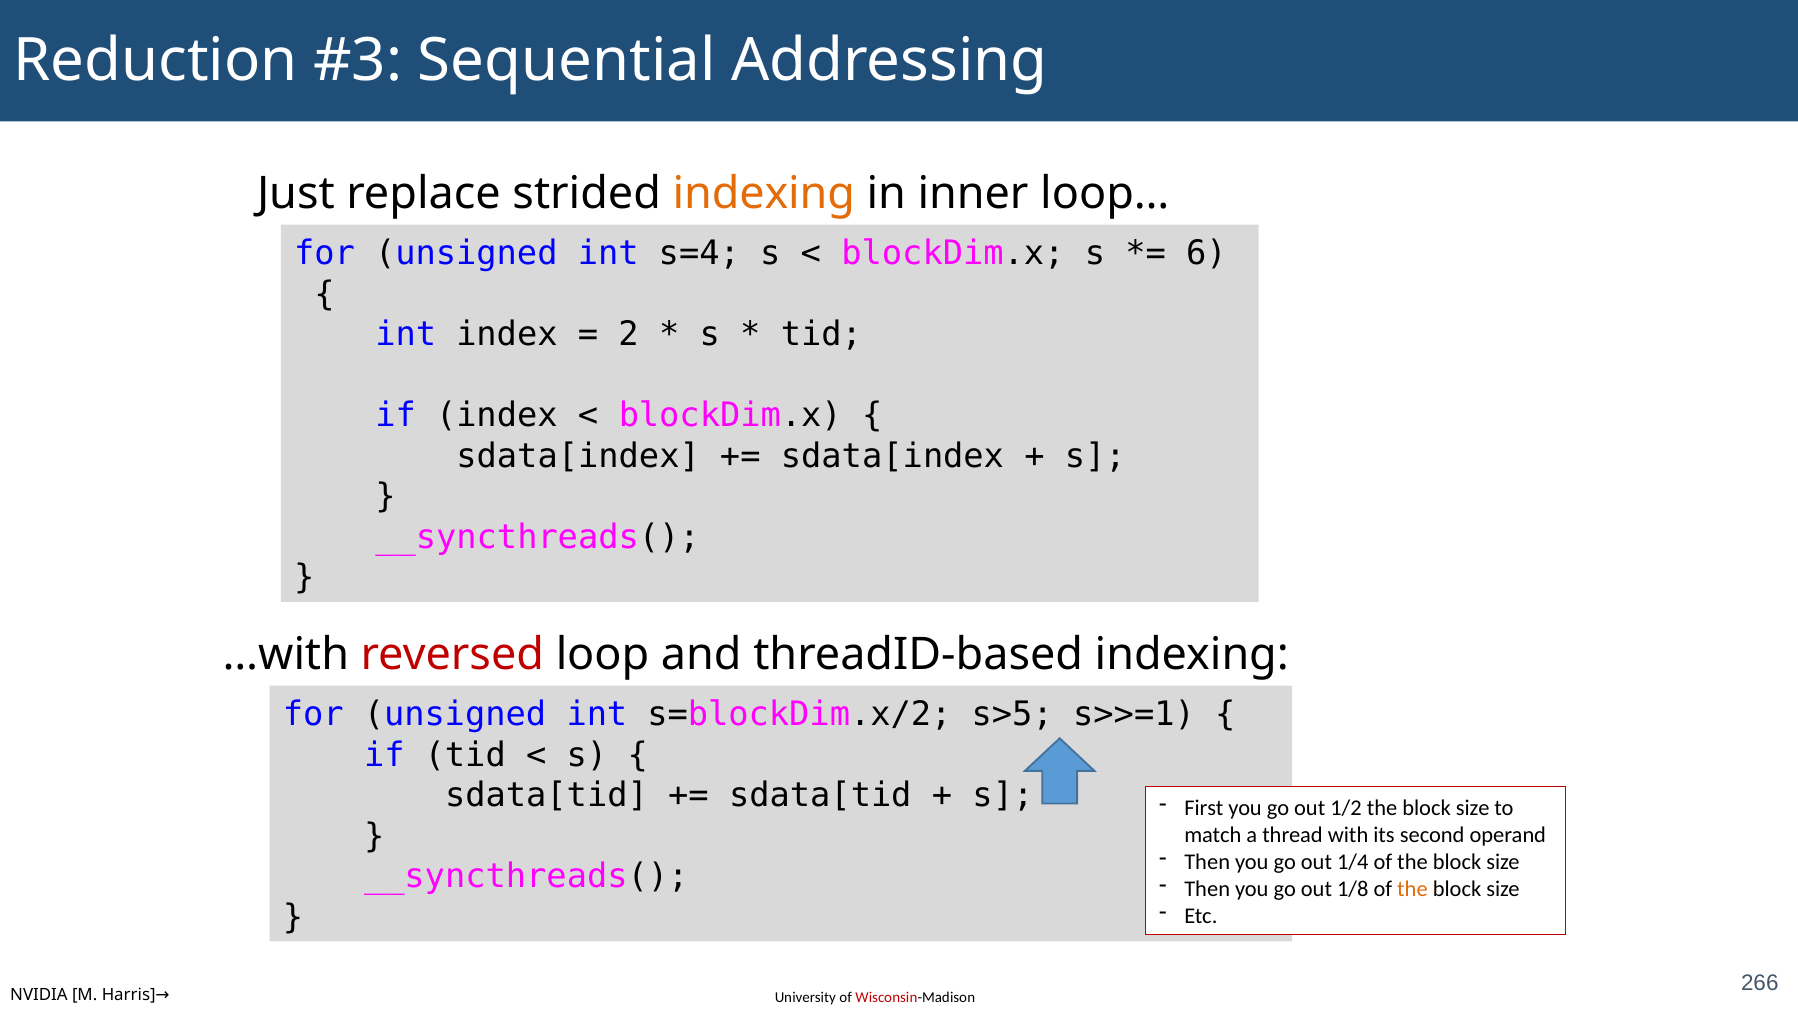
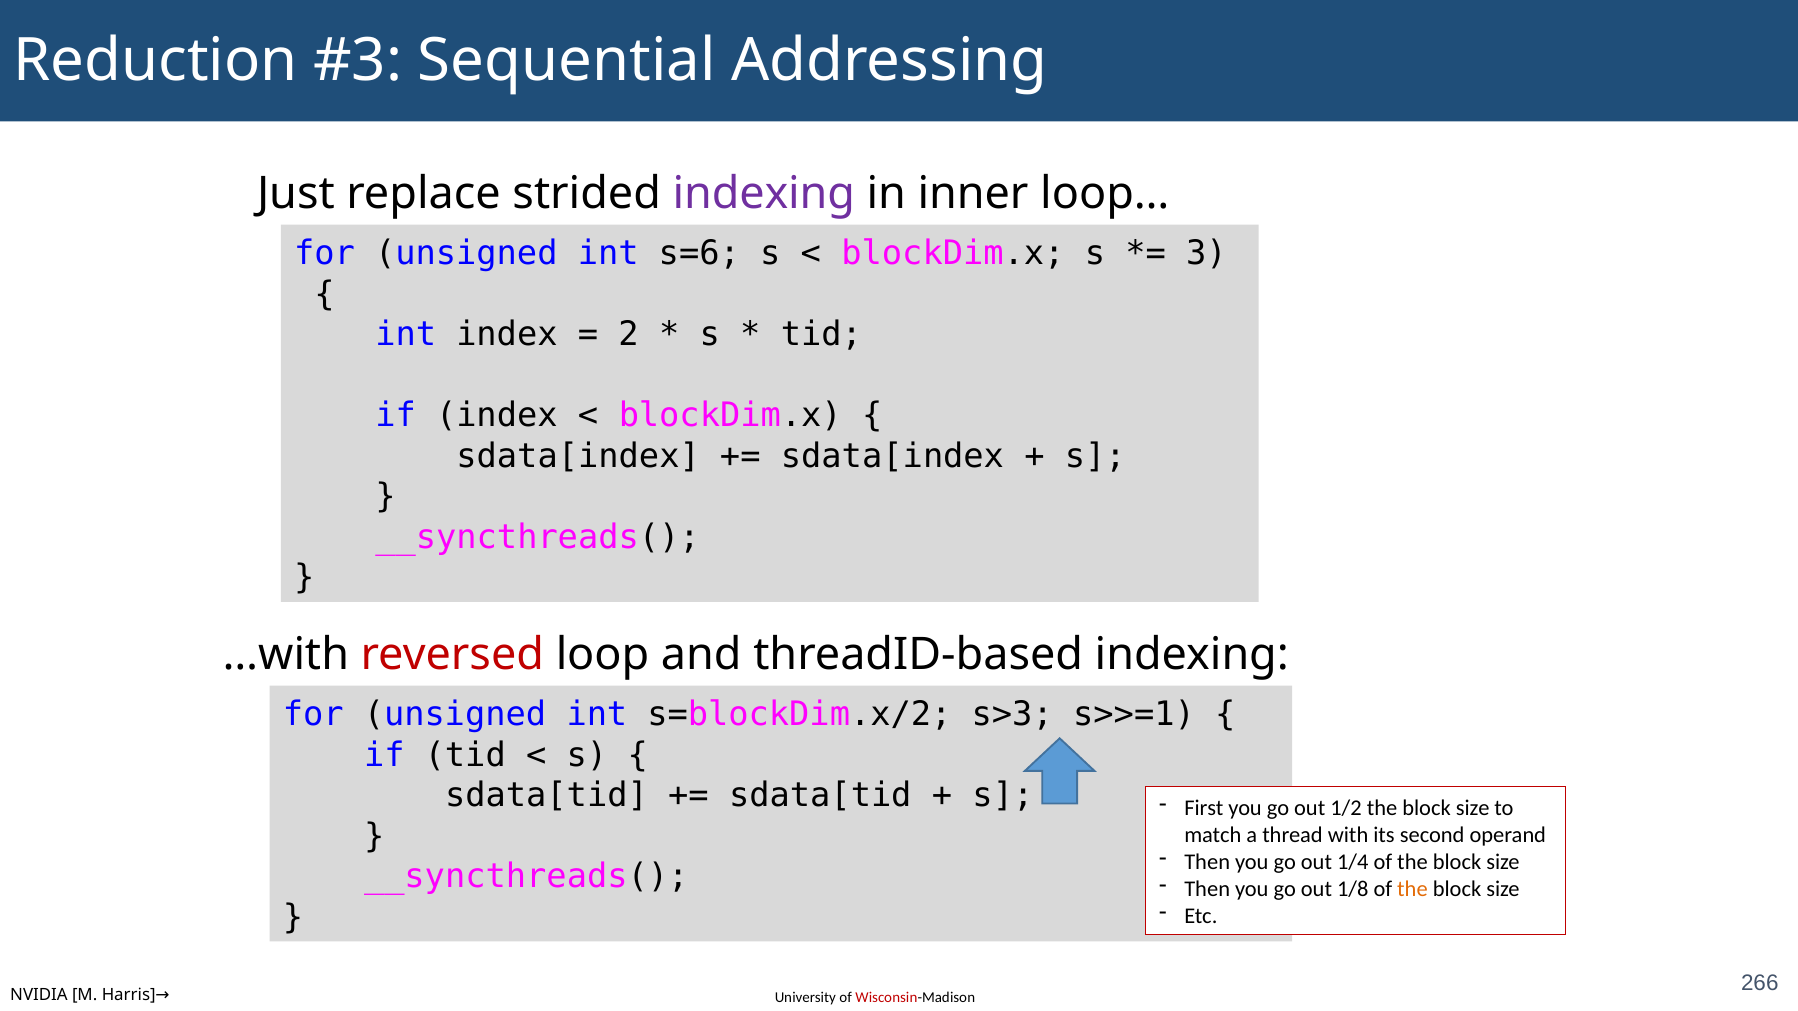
indexing at (764, 193) colour: orange -> purple
s=4: s=4 -> s=6
6: 6 -> 3
s>5: s>5 -> s>3
